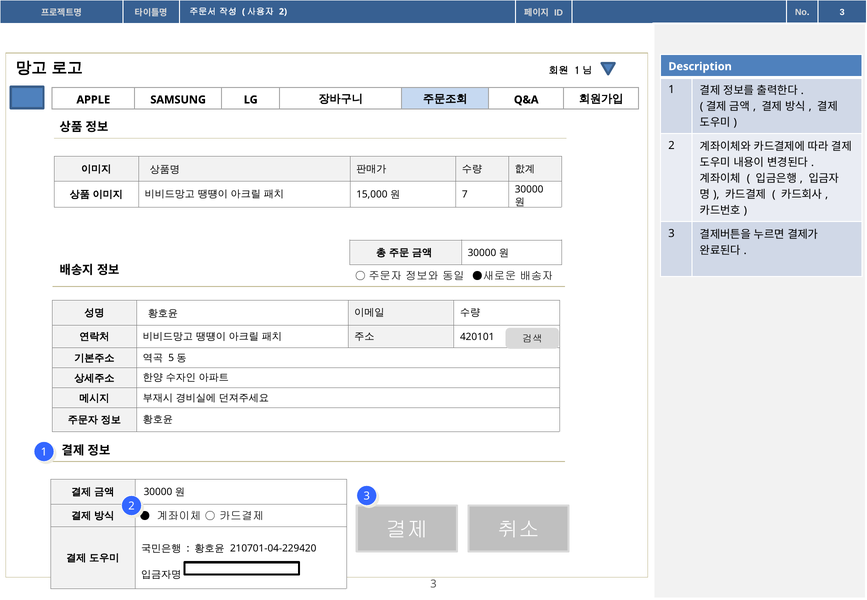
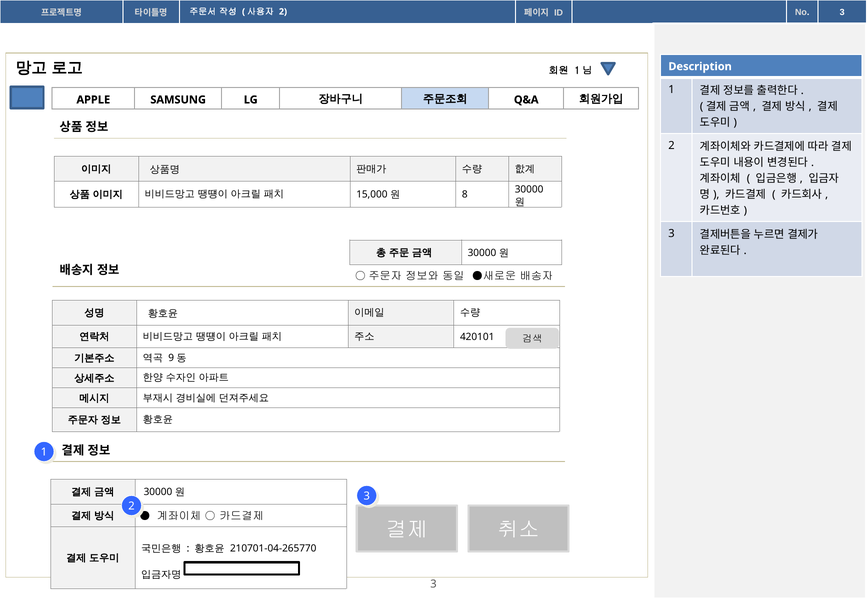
7: 7 -> 8
5: 5 -> 9
210701-04-229420: 210701-04-229420 -> 210701-04-265770
